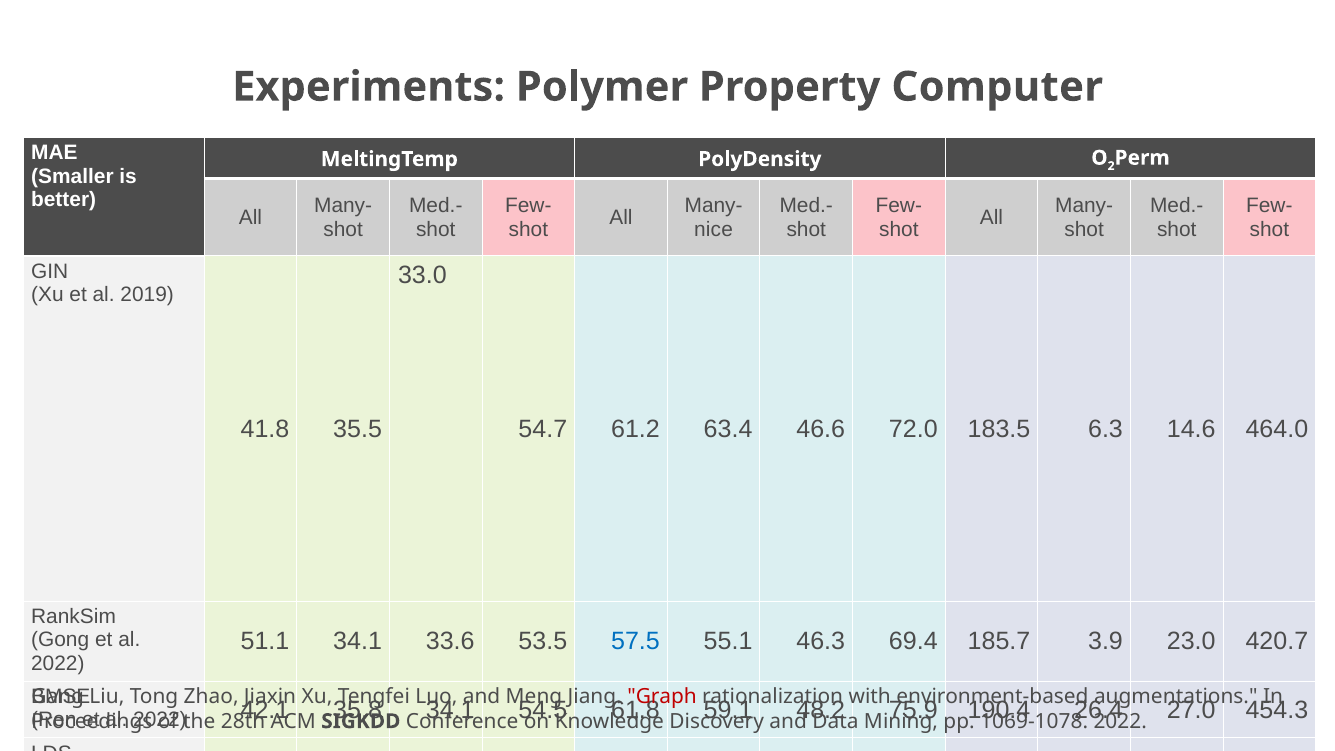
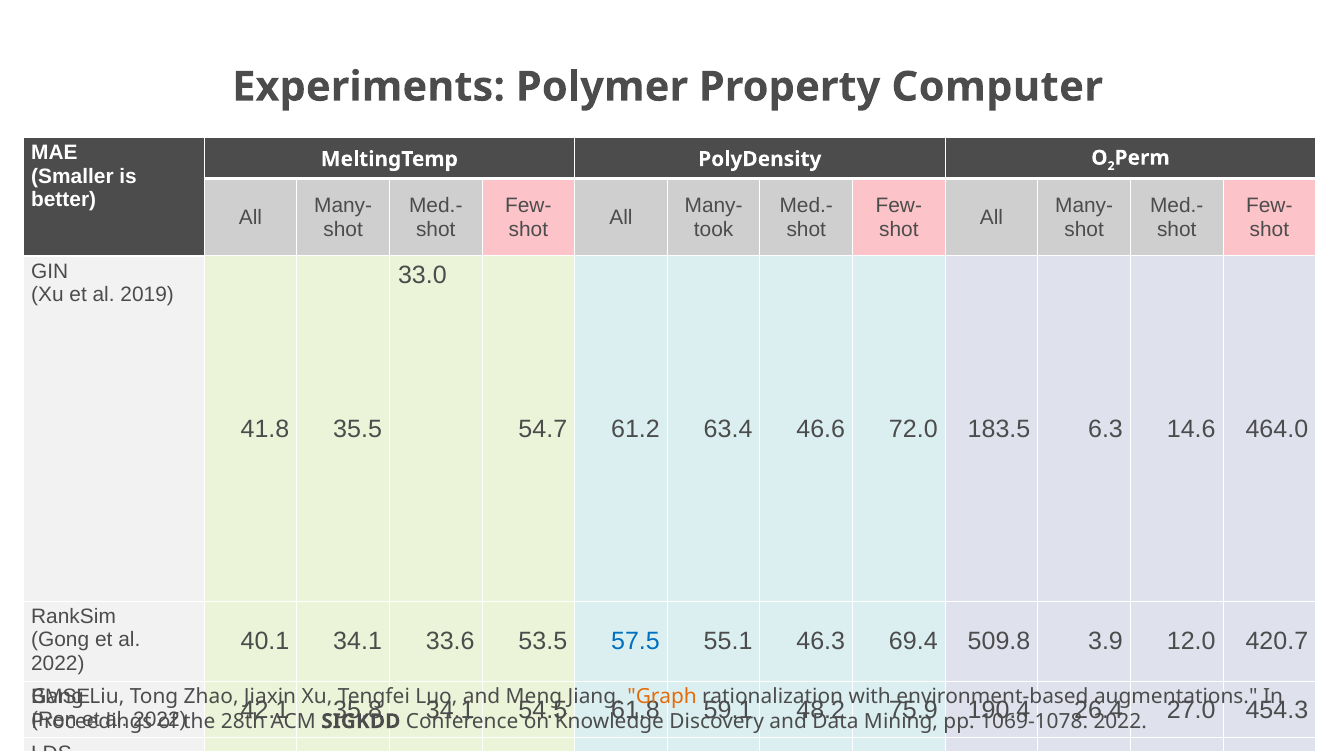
nice: nice -> took
51.1: 51.1 -> 40.1
185.7: 185.7 -> 509.8
23.0: 23.0 -> 12.0
Graph colour: red -> orange
